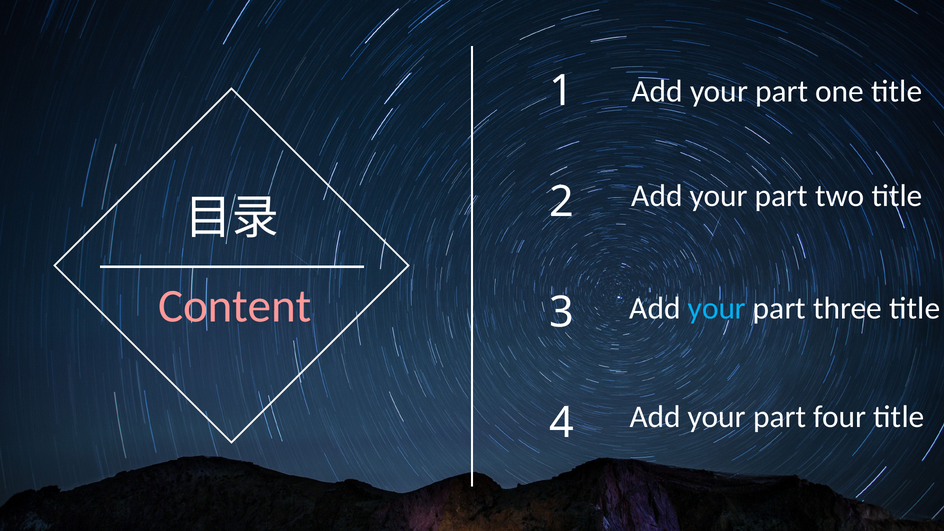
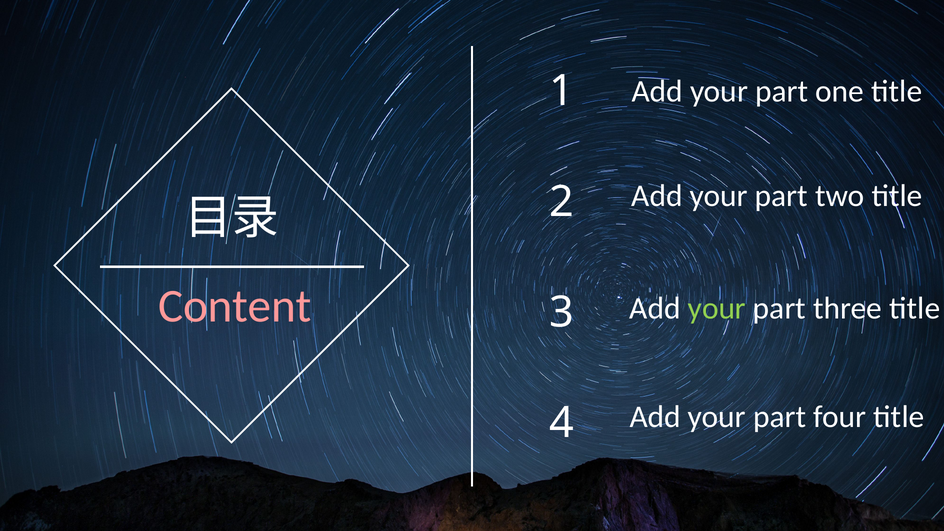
your at (717, 308) colour: light blue -> light green
